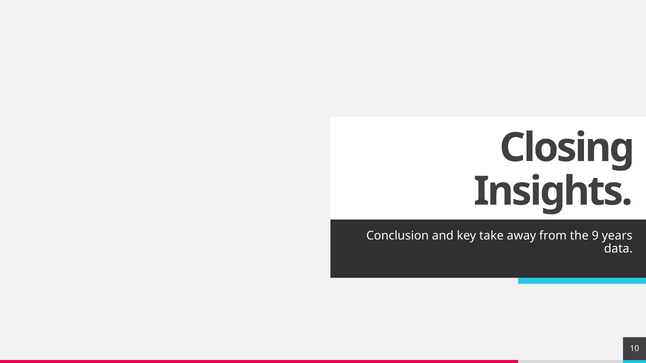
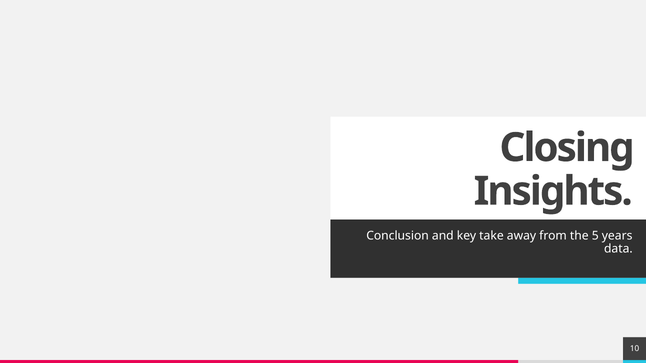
9: 9 -> 5
